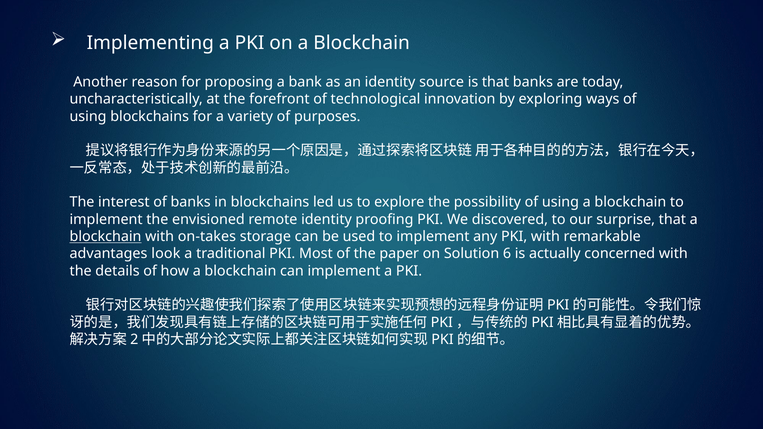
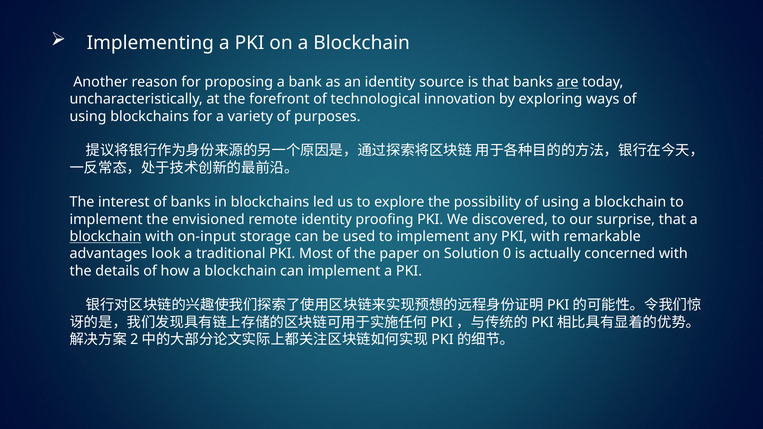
are underline: none -> present
on-takes: on-takes -> on-input
6: 6 -> 0
